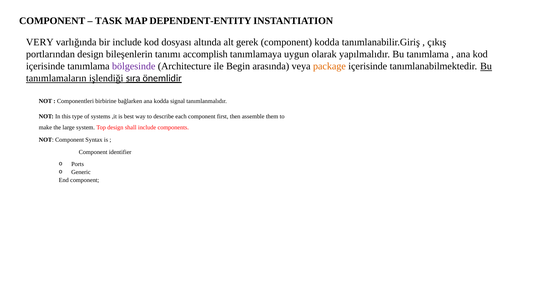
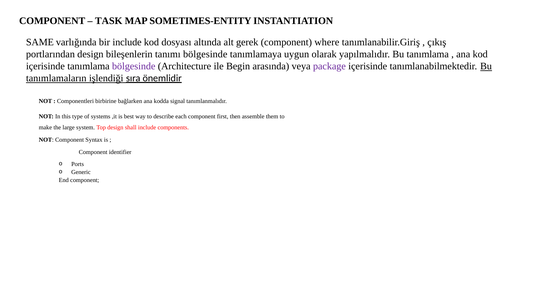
DEPENDENT-ENTITY: DEPENDENT-ENTITY -> SOMETIMES-ENTITY
VERY: VERY -> SAME
component kodda: kodda -> where
tanımı accomplish: accomplish -> bölgesinde
package colour: orange -> purple
